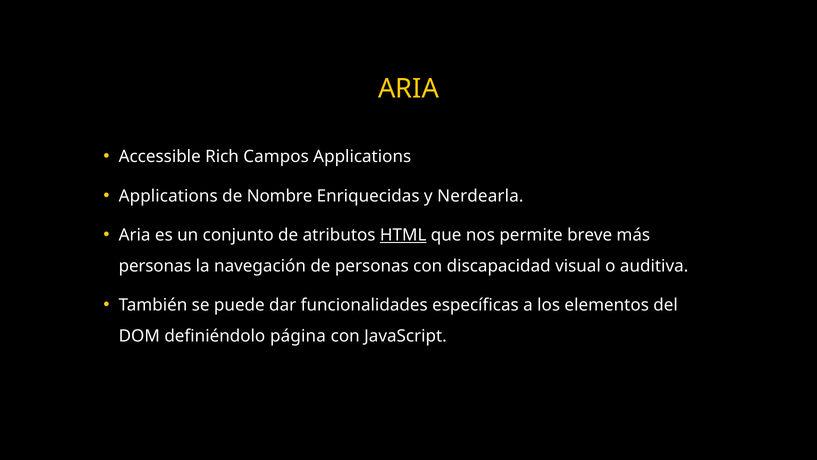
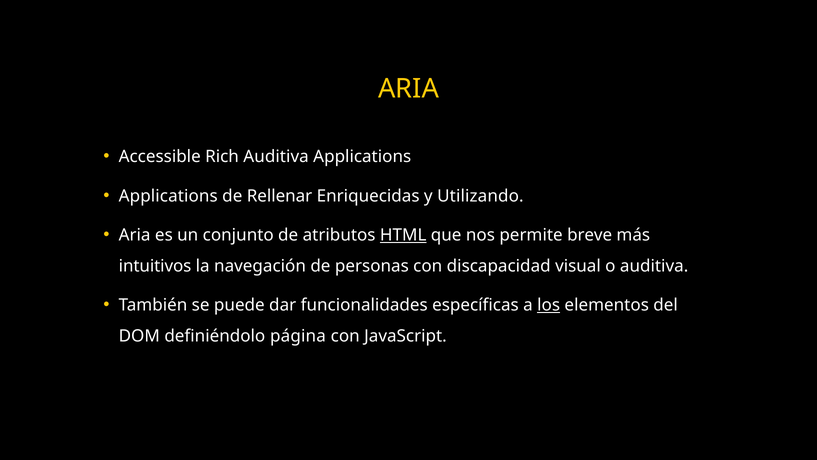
Rich Campos: Campos -> Auditiva
Nombre: Nombre -> Rellenar
Nerdearla: Nerdearla -> Utilizando
personas at (155, 266): personas -> intuitivos
los underline: none -> present
